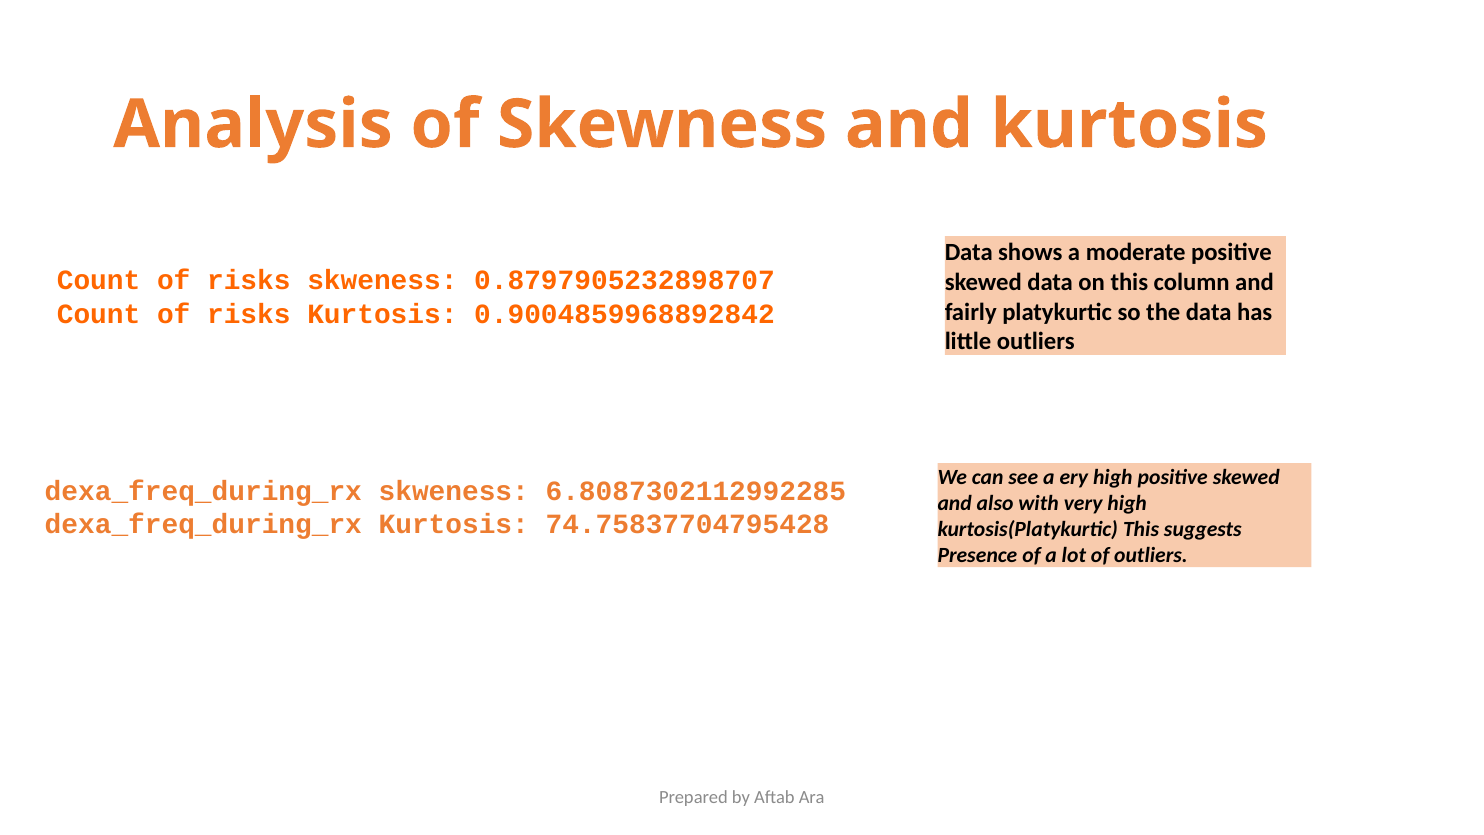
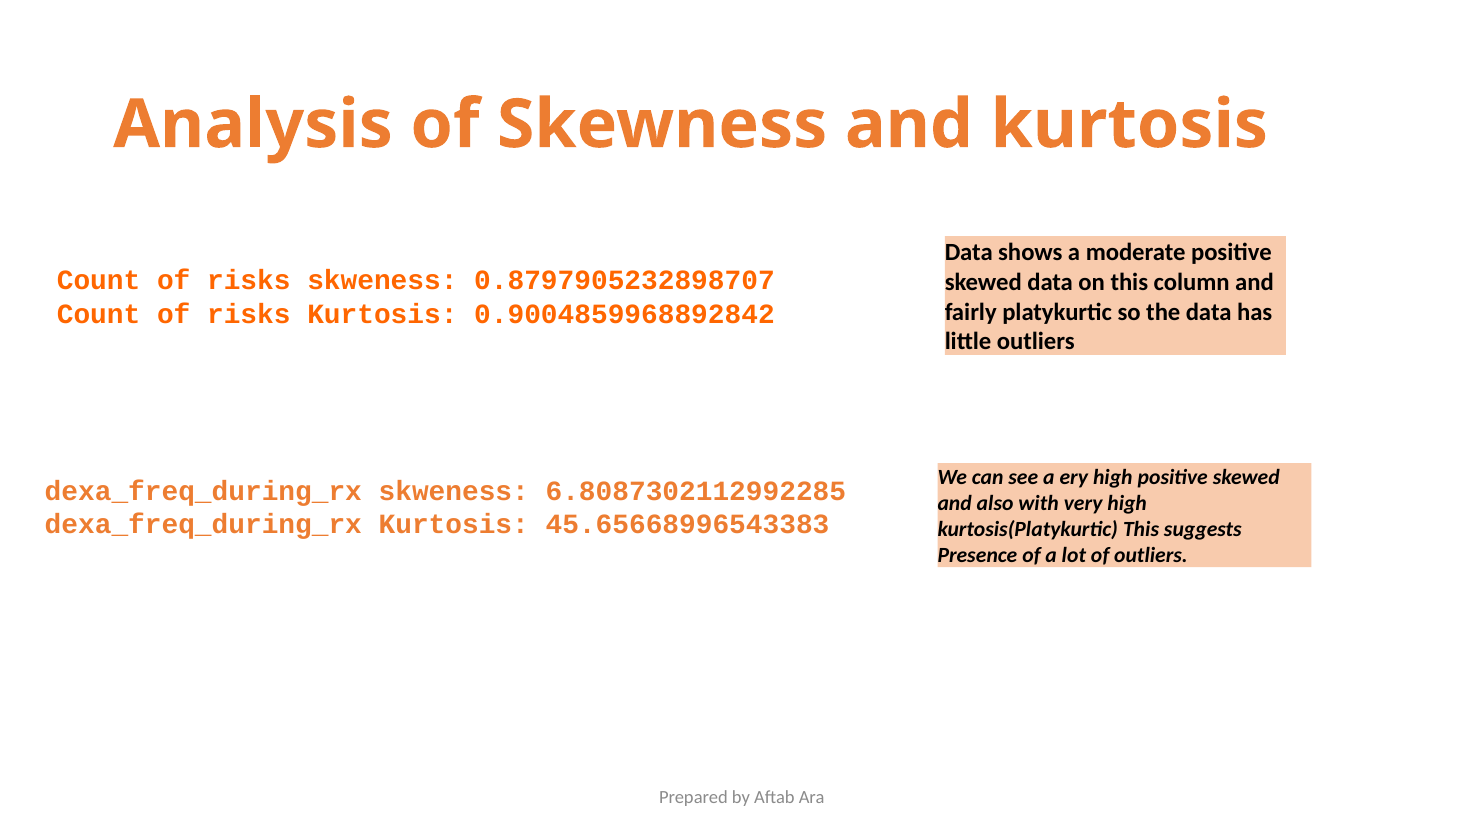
74.75837704795428: 74.75837704795428 -> 45.65668996543383
